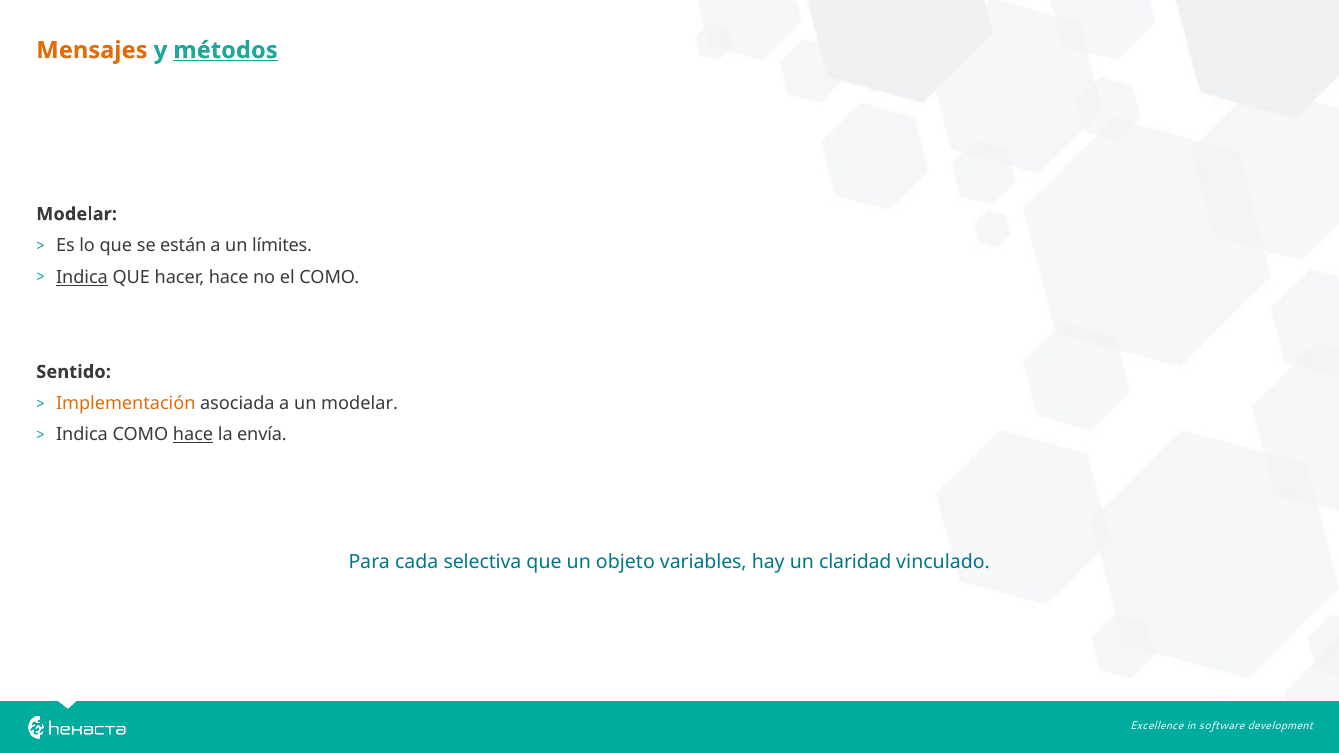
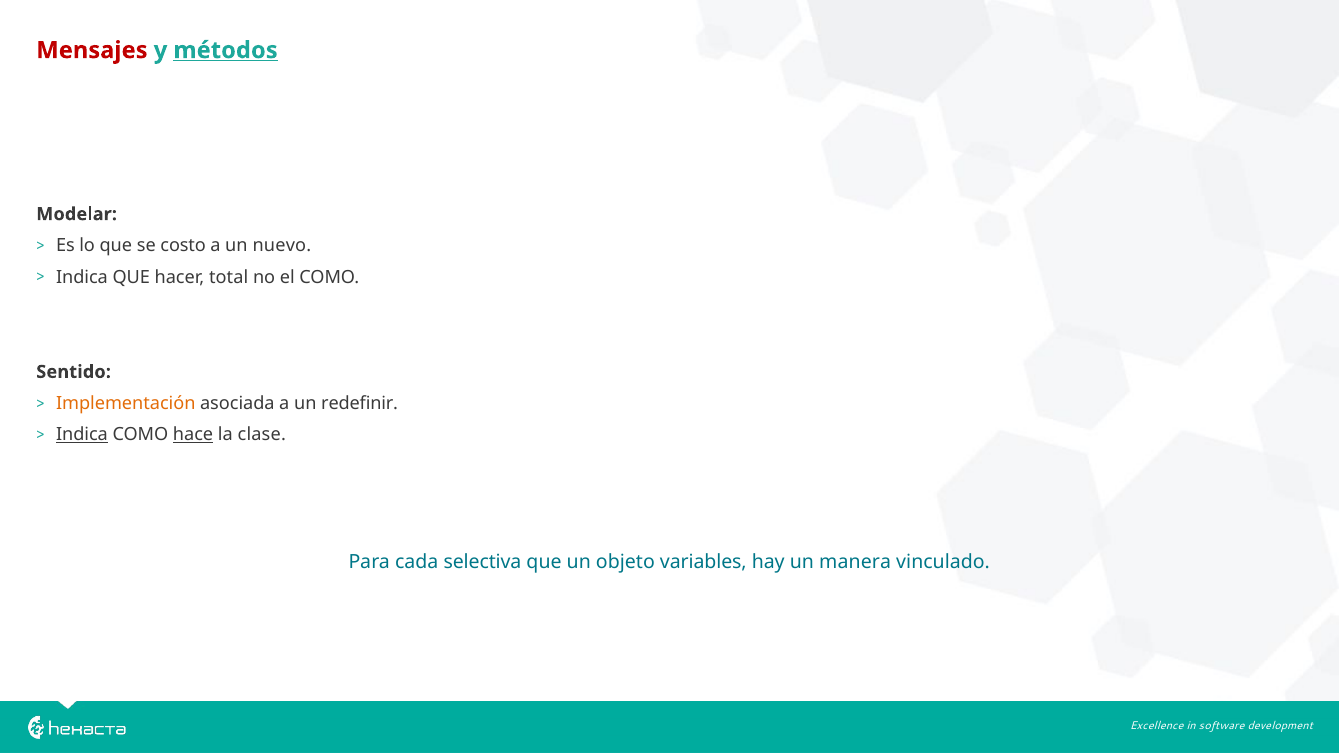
Mensajes colour: orange -> red
están: están -> costo
límites: límites -> nuevo
Indica at (82, 277) underline: present -> none
hacer hace: hace -> total
un modelar: modelar -> redefinir
Indica at (82, 435) underline: none -> present
envía: envía -> clase
claridad: claridad -> manera
